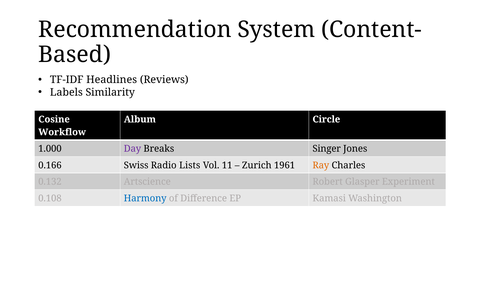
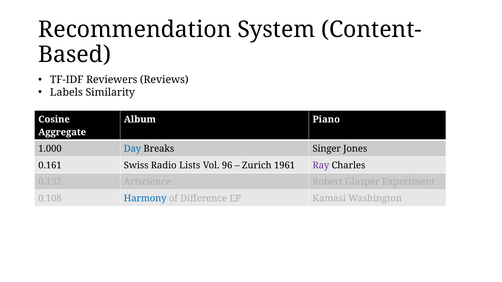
Headlines: Headlines -> Reviewers
Circle: Circle -> Piano
Workflow: Workflow -> Aggregate
Day colour: purple -> blue
0.166: 0.166 -> 0.161
11: 11 -> 96
Ray colour: orange -> purple
